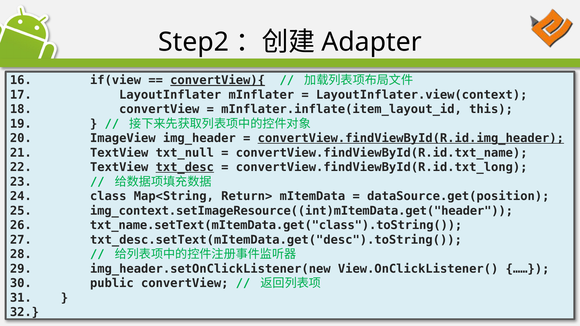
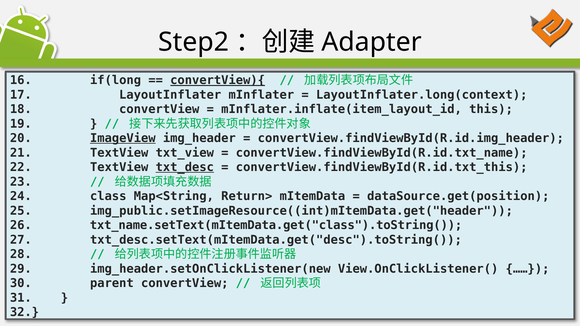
if(view: if(view -> if(long
LayoutInflater.view(context: LayoutInflater.view(context -> LayoutInflater.long(context
ImageView underline: none -> present
convertView.findViewById(R.id.img_header underline: present -> none
txt_null: txt_null -> txt_view
convertView.findViewById(R.id.txt_long: convertView.findViewById(R.id.txt_long -> convertView.findViewById(R.id.txt_this
img_context.setImageResource((int)mItemData.get("header: img_context.setImageResource((int)mItemData.get("header -> img_public.setImageResource((int)mItemData.get("header
public: public -> parent
